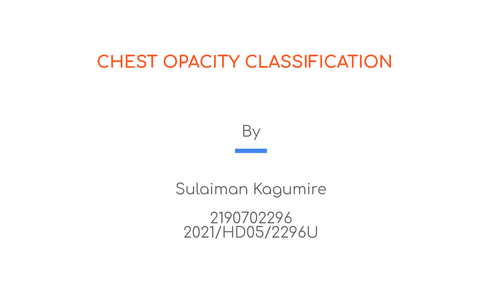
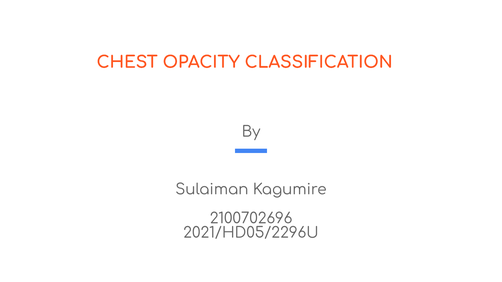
2190702296: 2190702296 -> 2100702696
